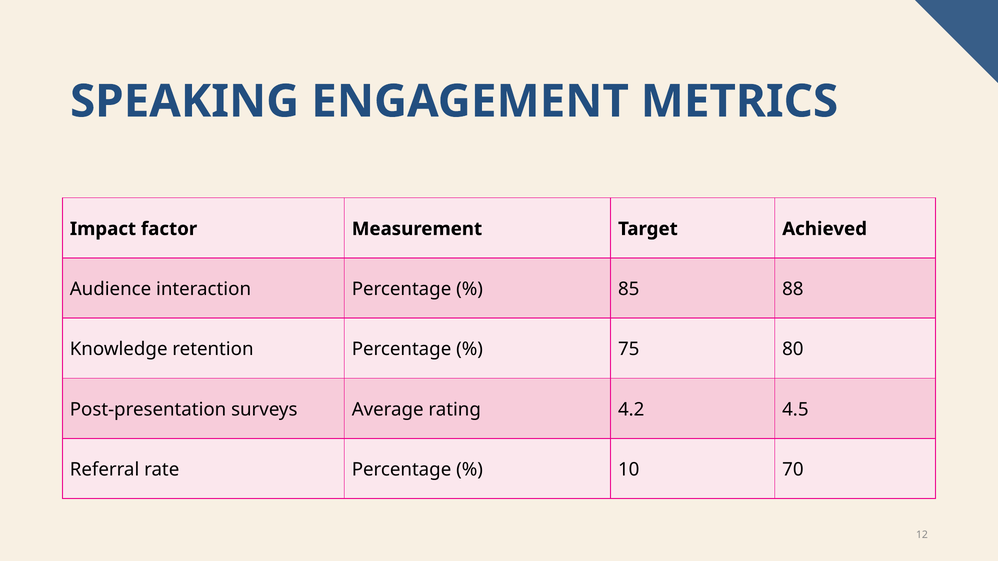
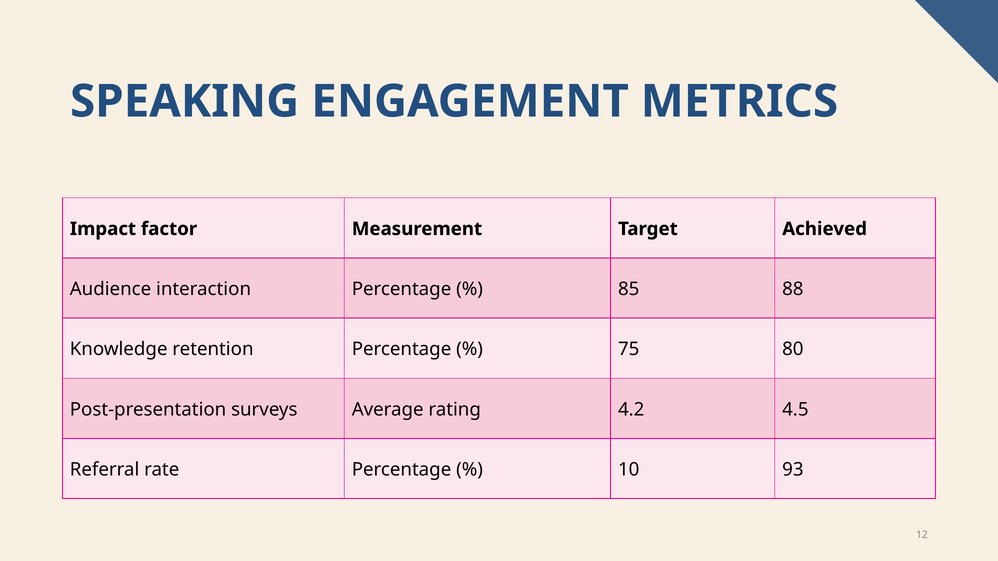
70: 70 -> 93
